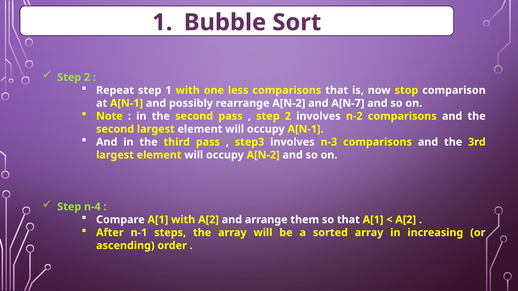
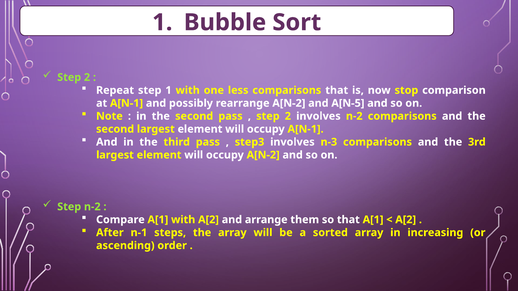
A[N-7: A[N-7 -> A[N-5
Step n-4: n-4 -> n-2
